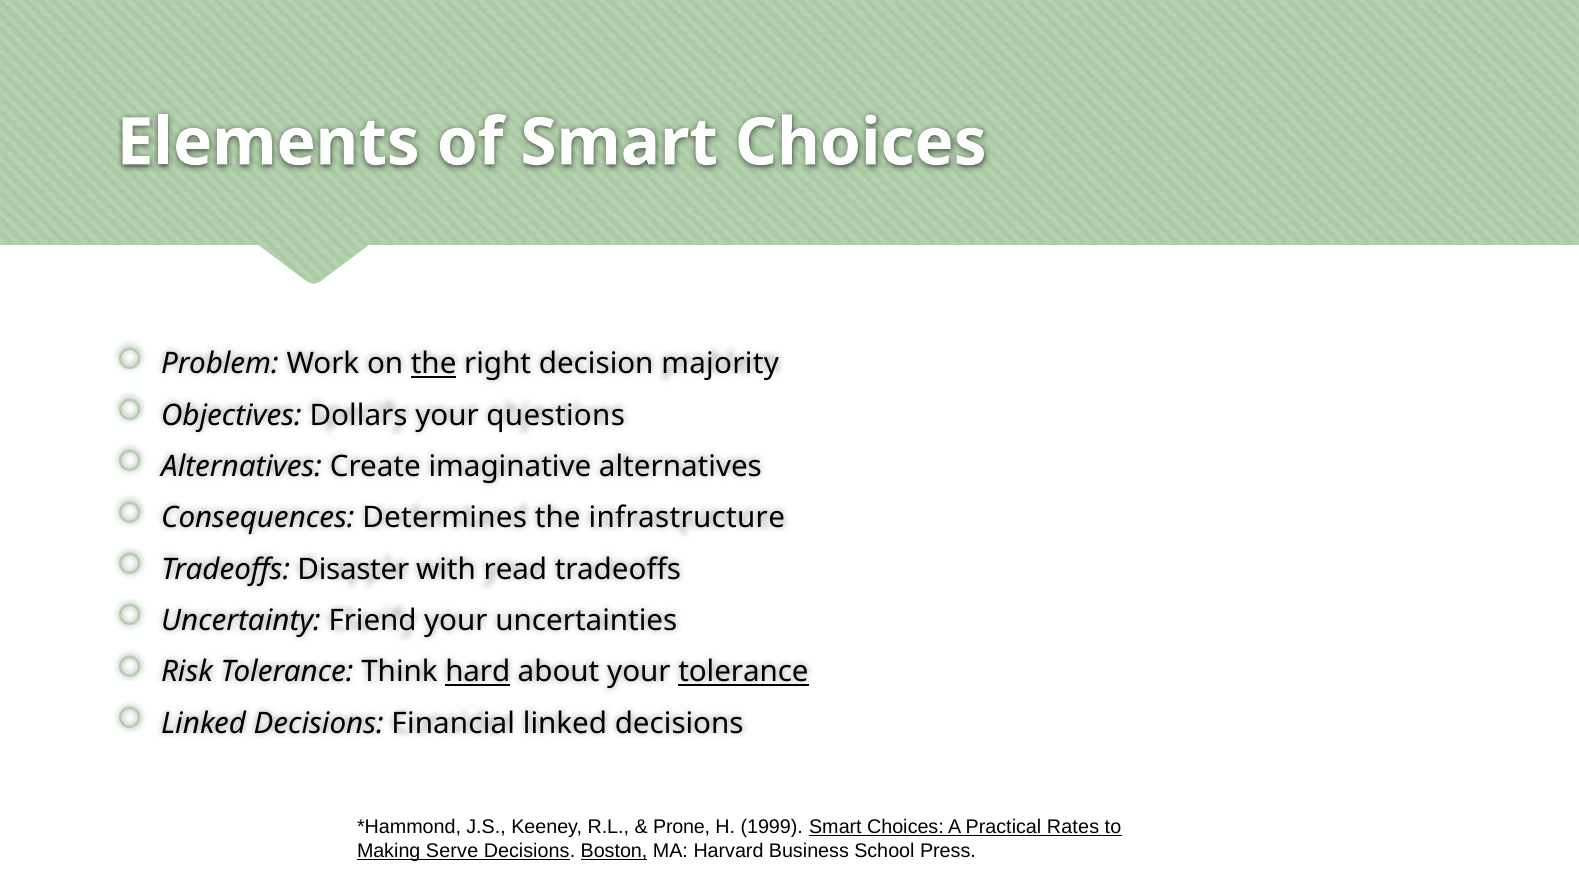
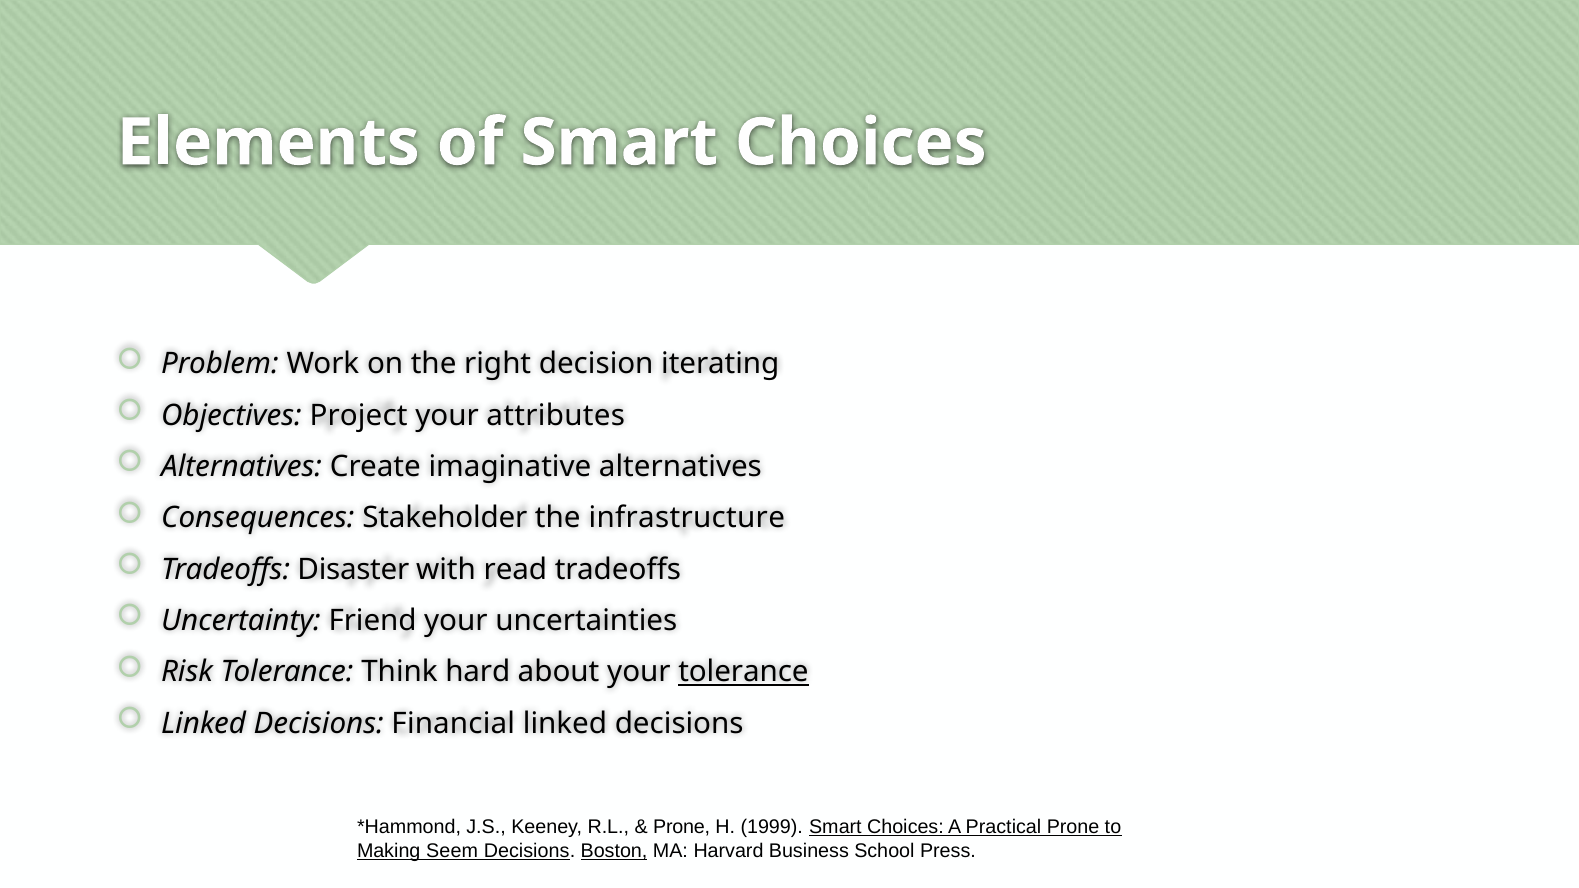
the at (434, 364) underline: present -> none
majority: majority -> iterating
Dollars: Dollars -> Project
questions: questions -> attributes
Determines: Determines -> Stakeholder
hard underline: present -> none
Practical Rates: Rates -> Prone
Serve: Serve -> Seem
